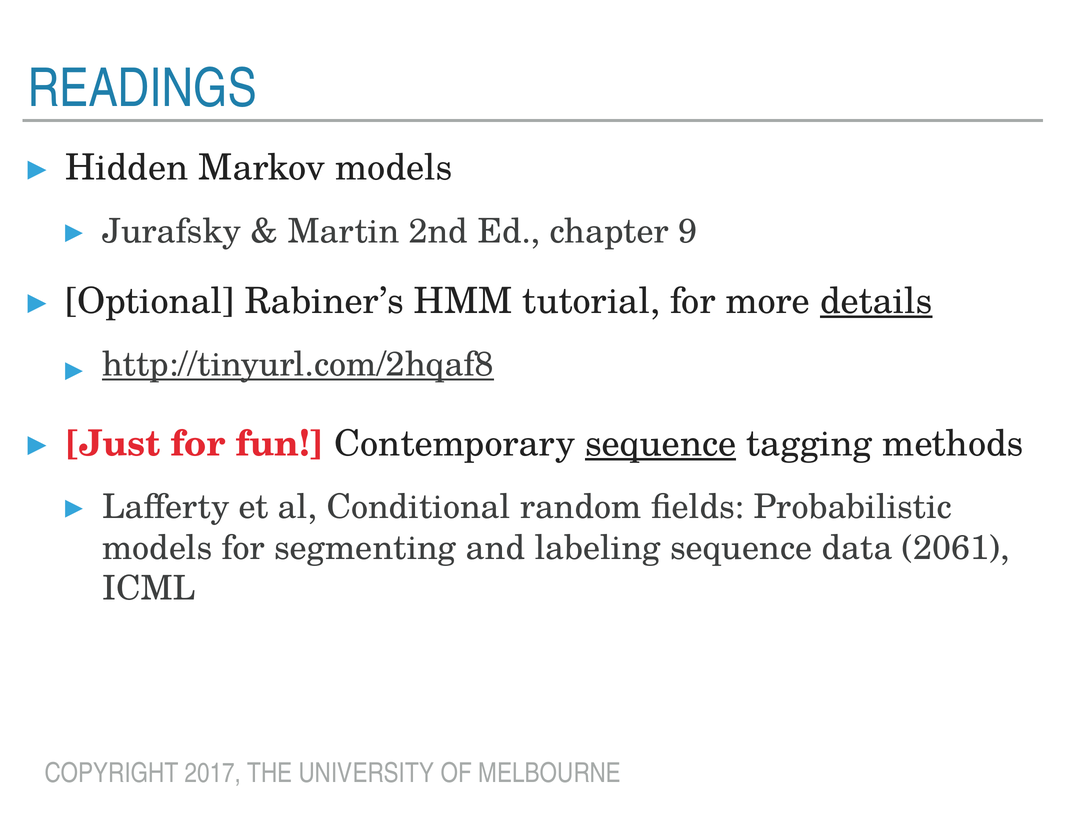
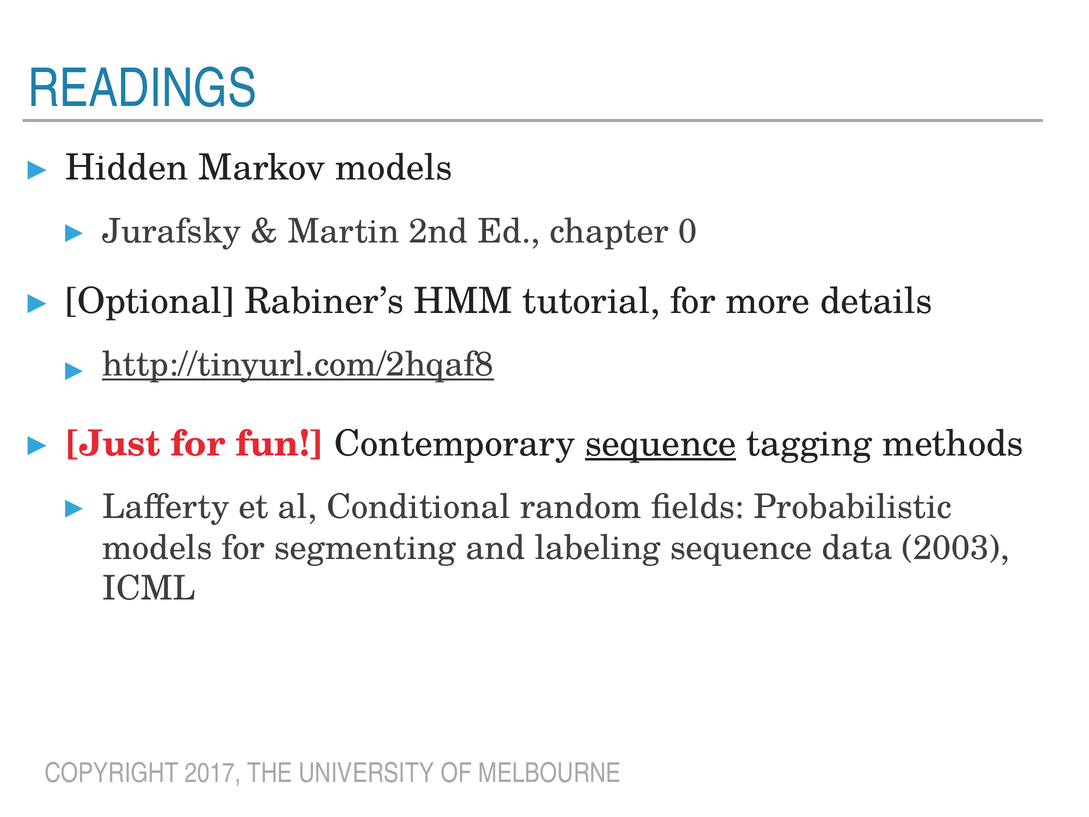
9: 9 -> 0
details underline: present -> none
2061: 2061 -> 2003
